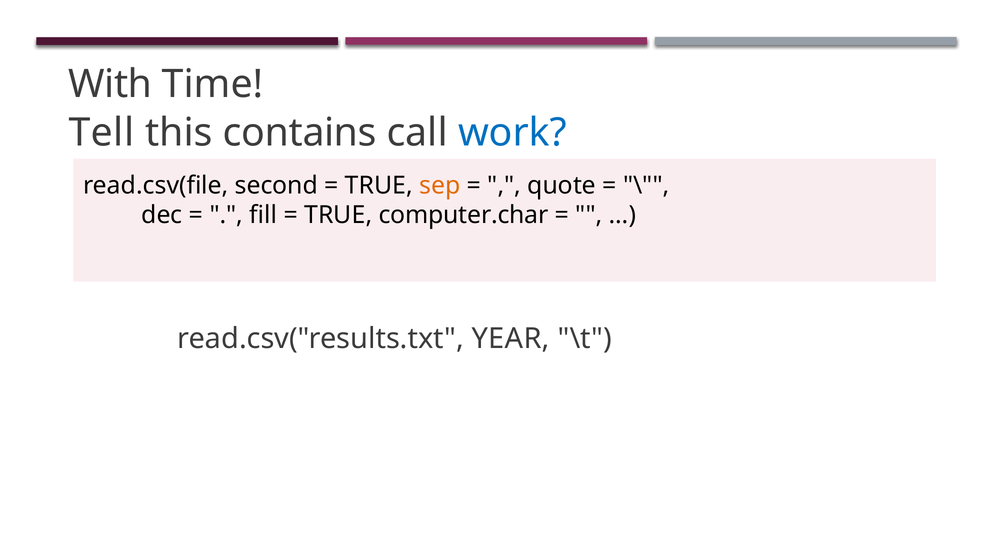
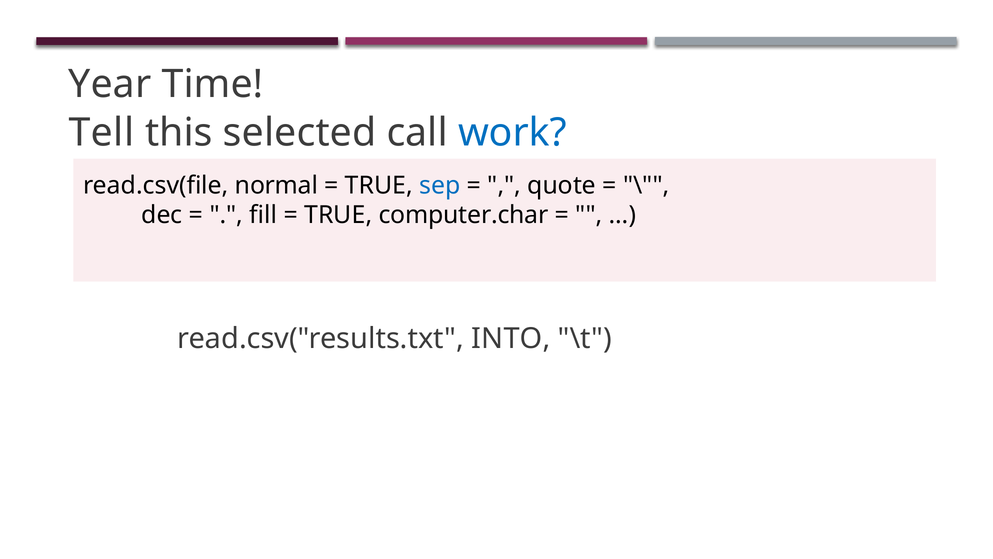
With: With -> Year
contains: contains -> selected
second: second -> normal
sep colour: orange -> blue
YEAR: YEAR -> INTO
